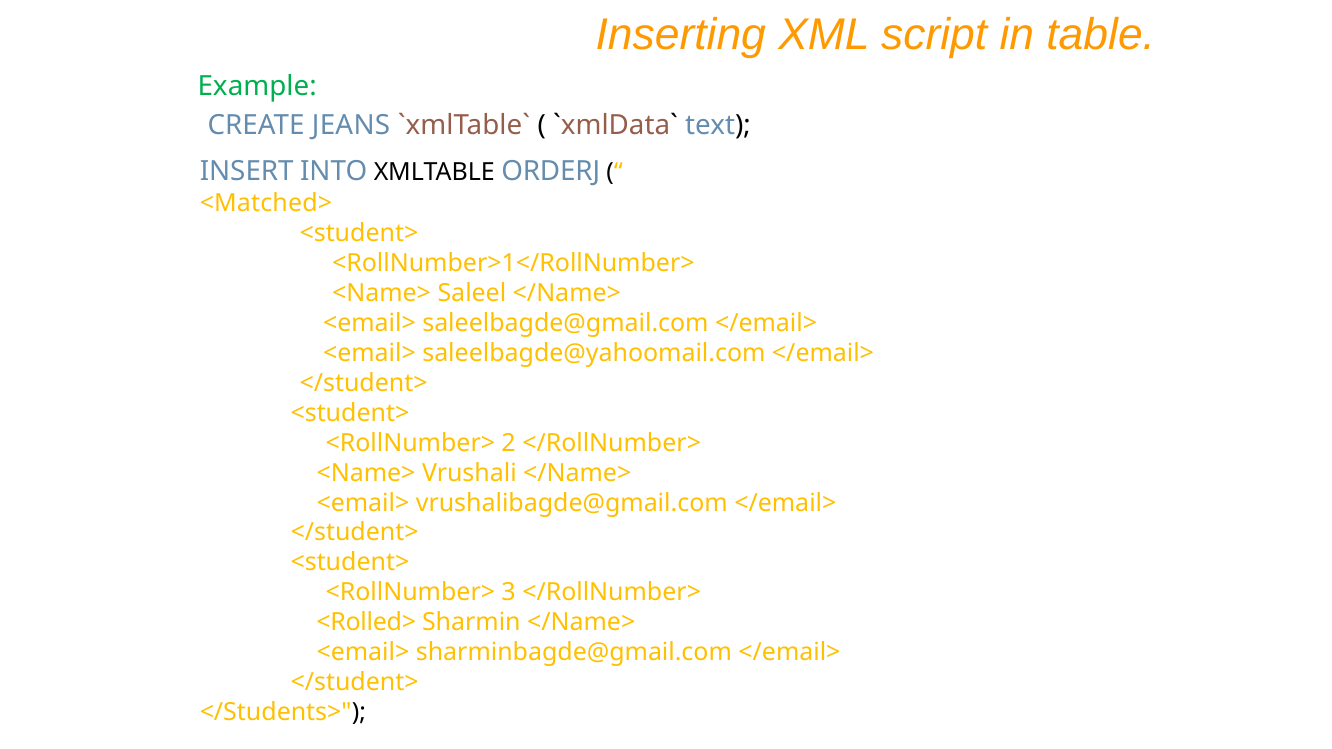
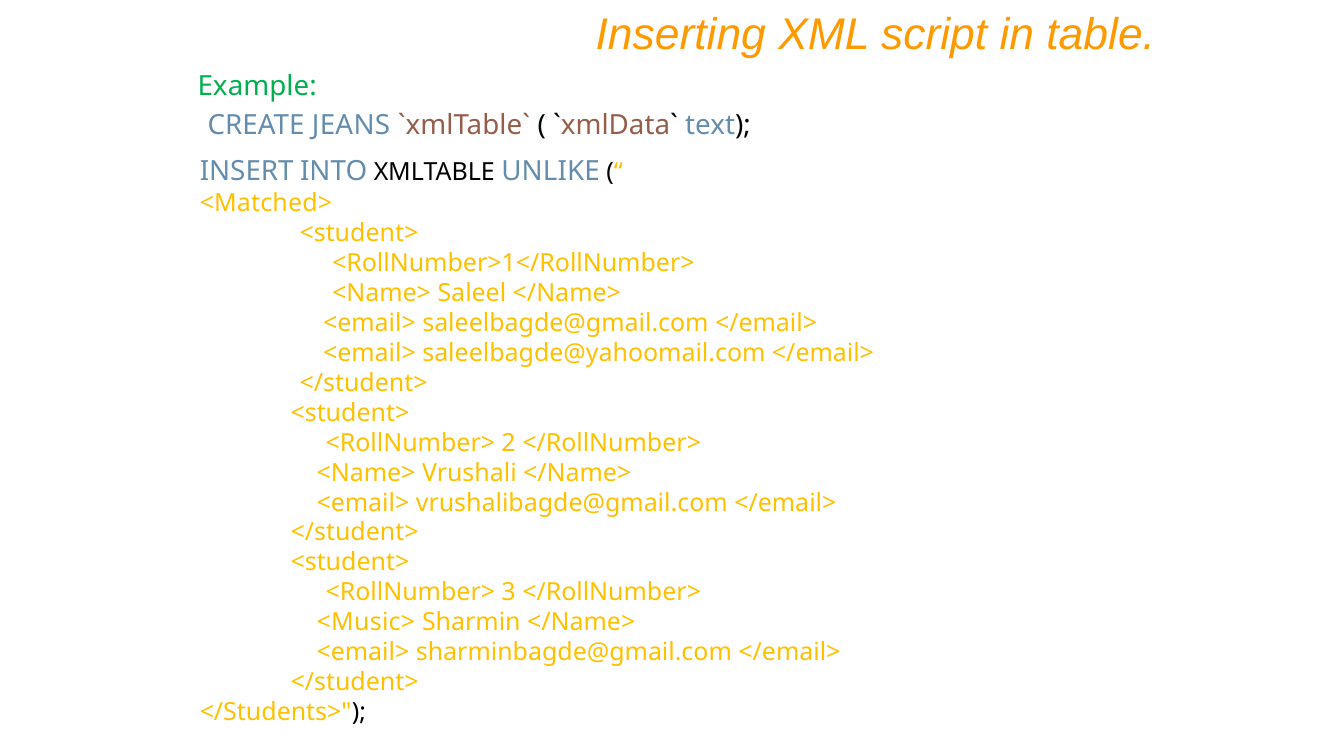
ORDERJ: ORDERJ -> UNLIKE
<Rolled>: <Rolled> -> <Music>
